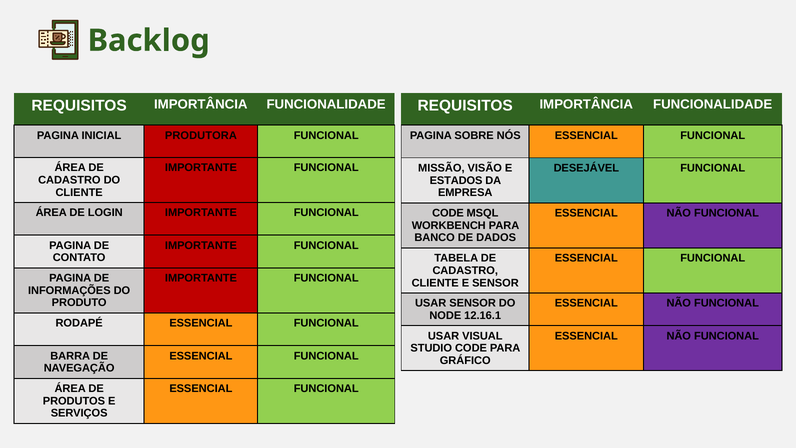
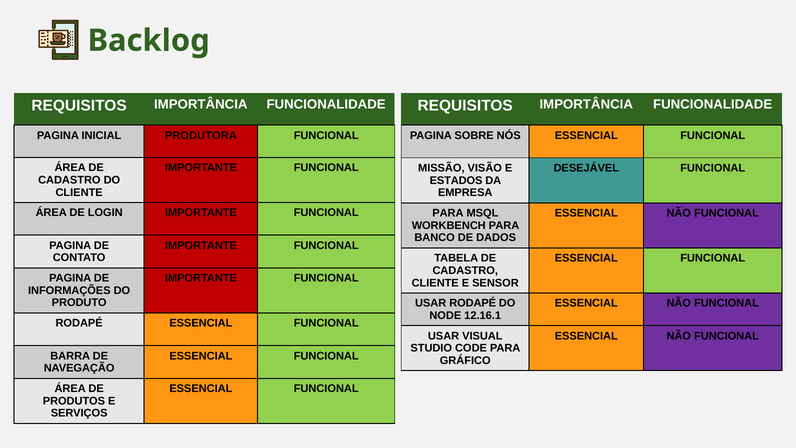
CODE at (448, 213): CODE -> PARA
USAR SENSOR: SENSOR -> RODAPÉ
